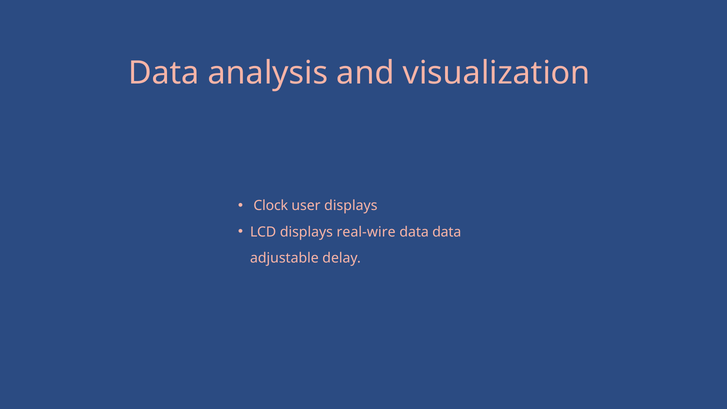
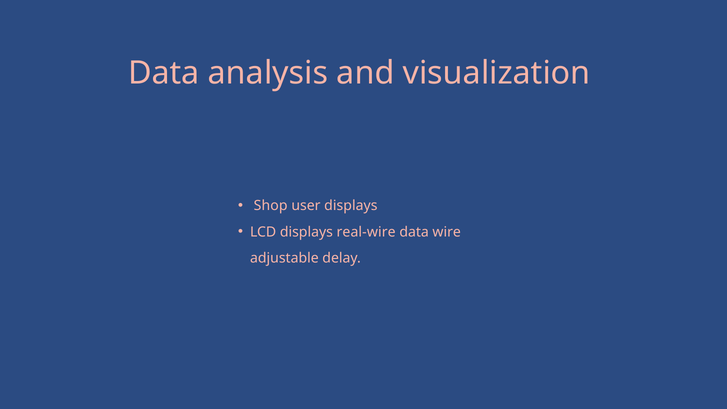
Clock: Clock -> Shop
data data: data -> wire
